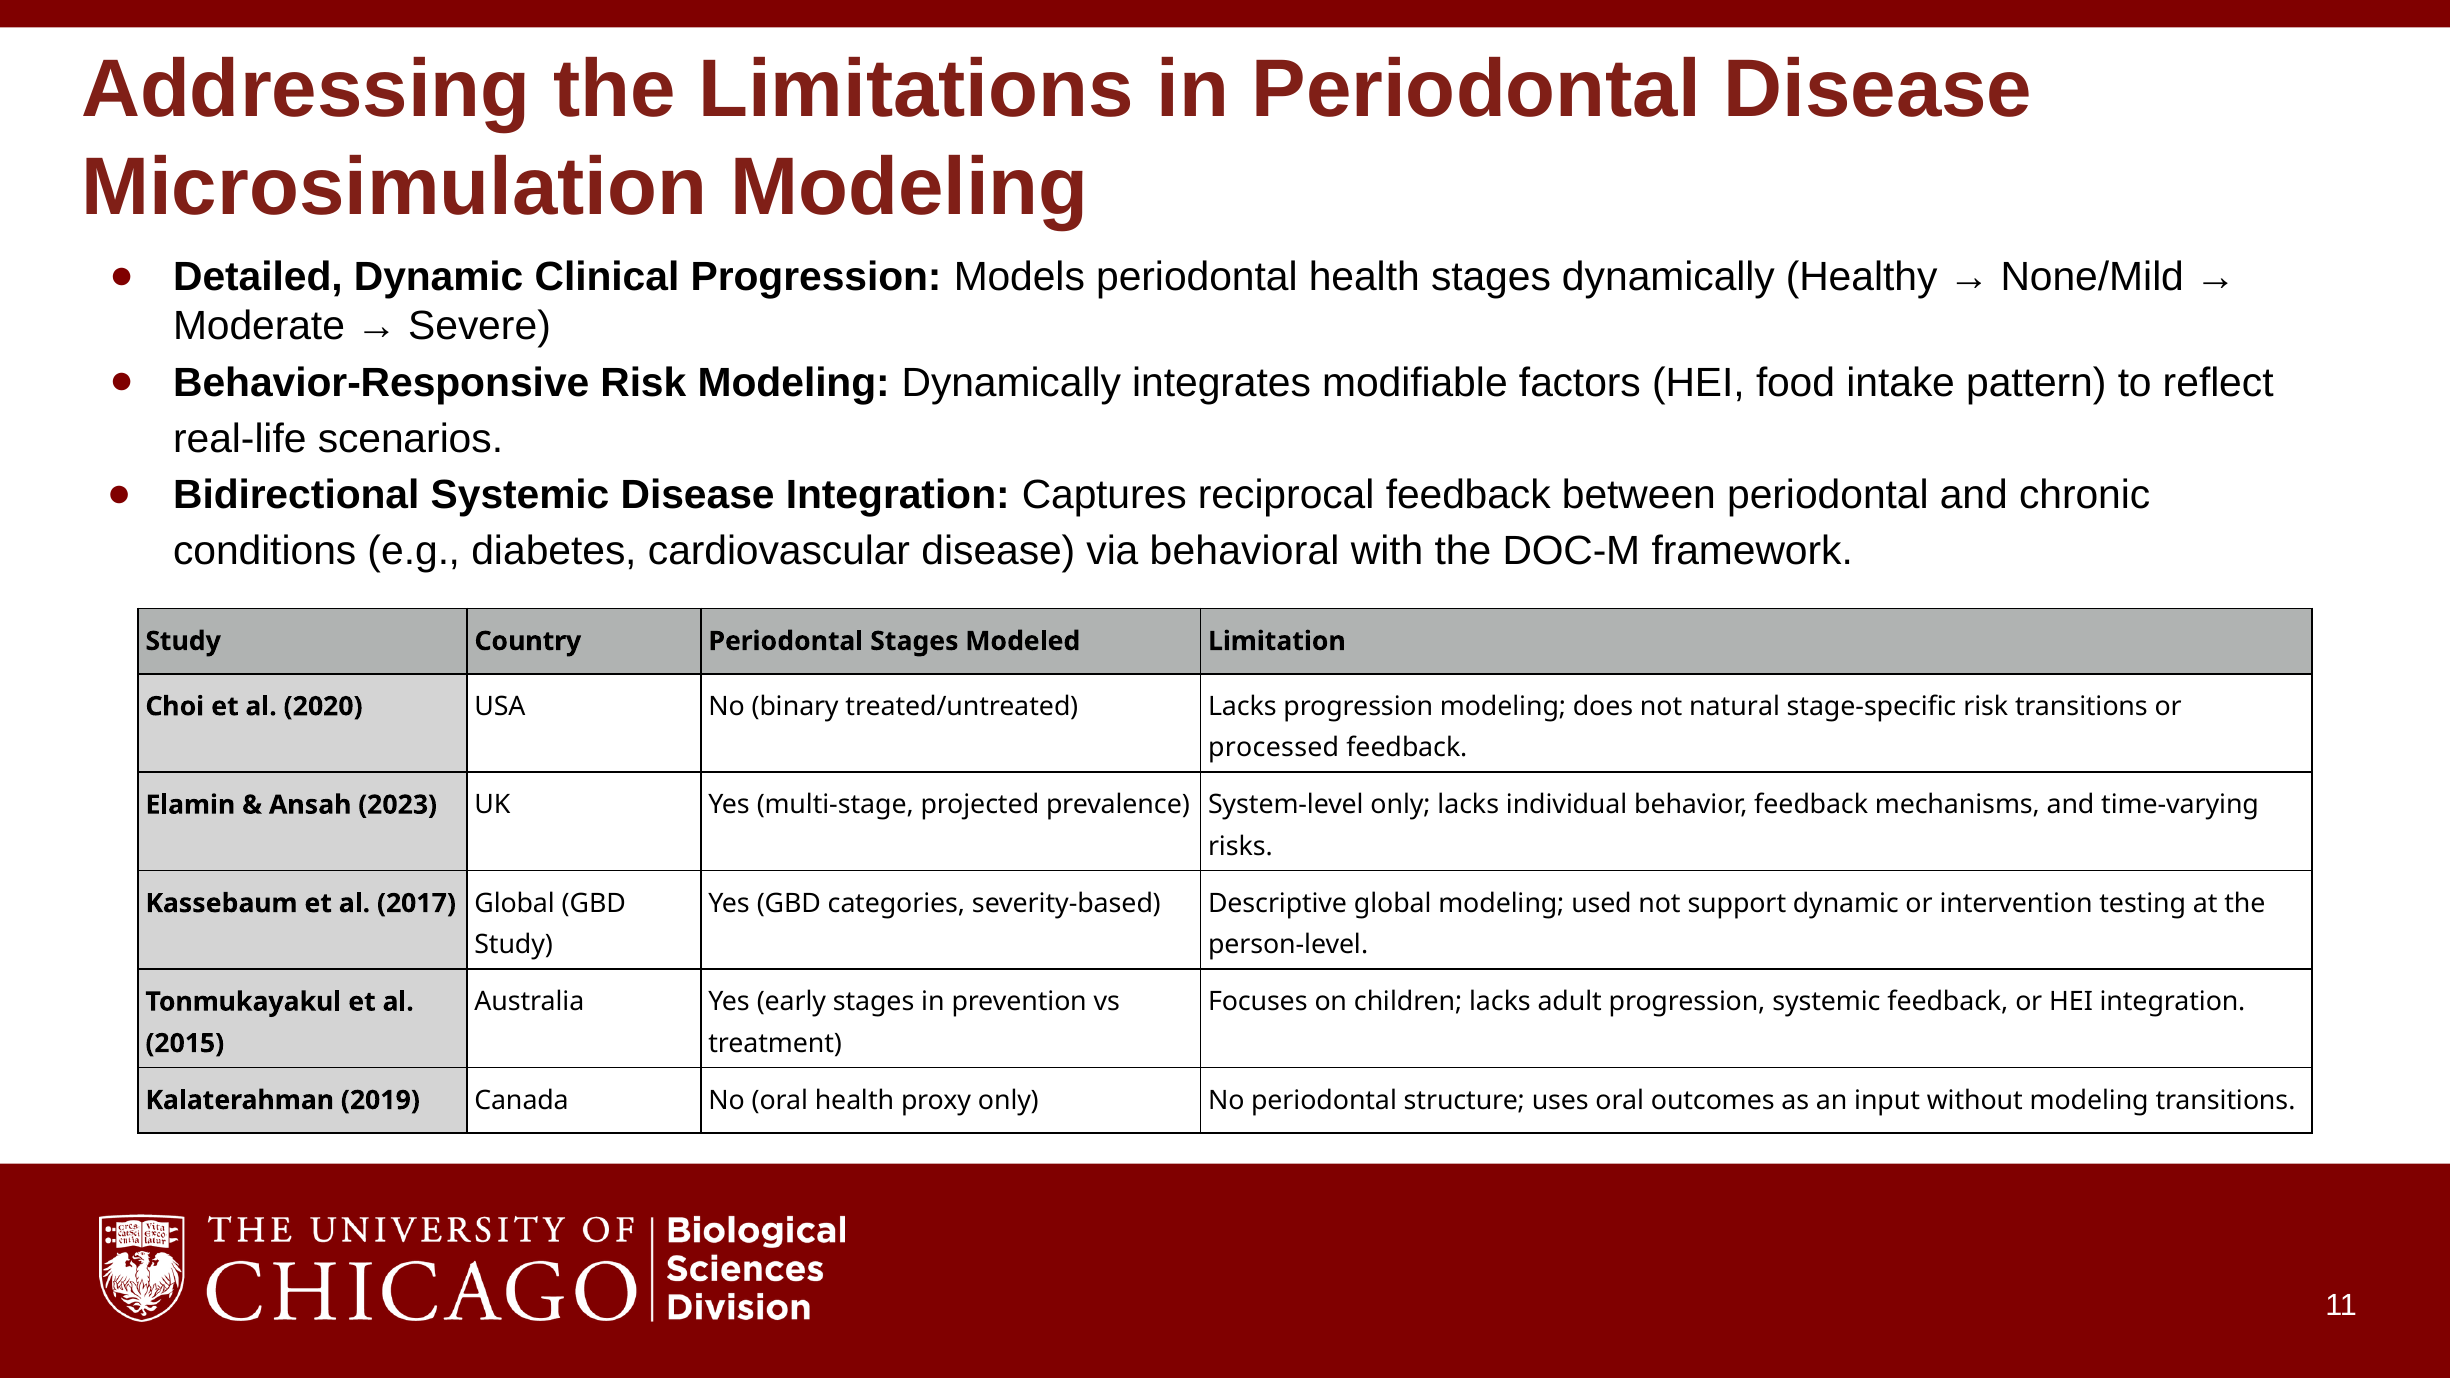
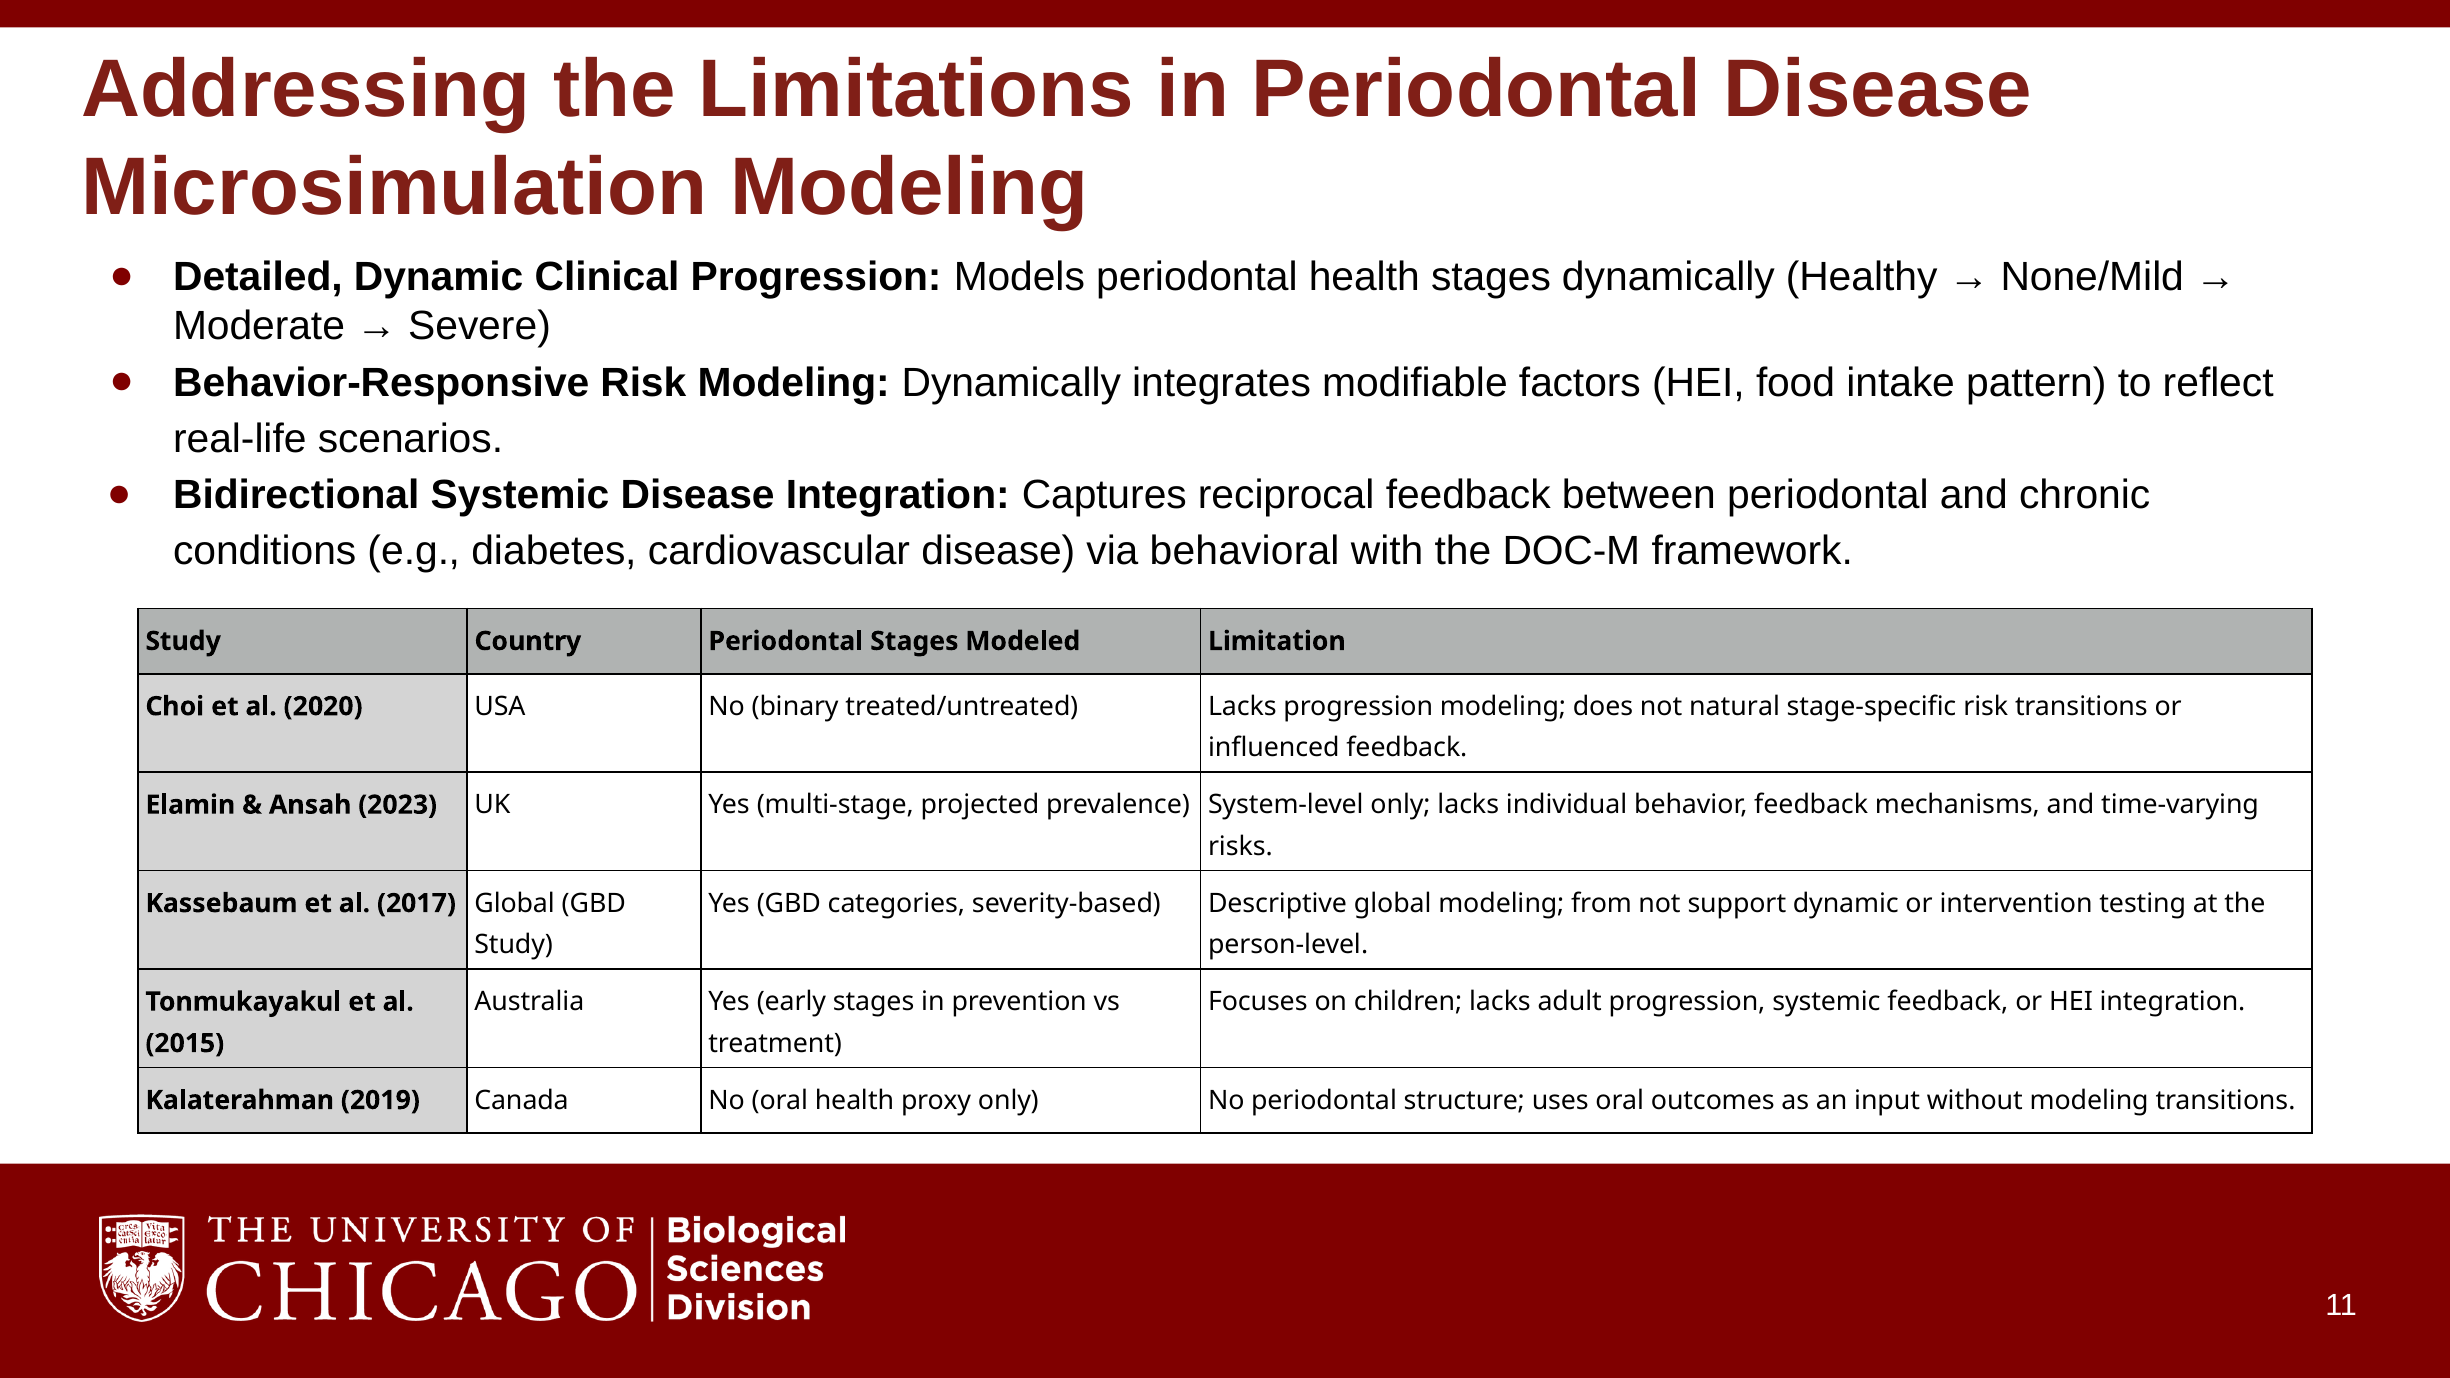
processed: processed -> influenced
used: used -> from
